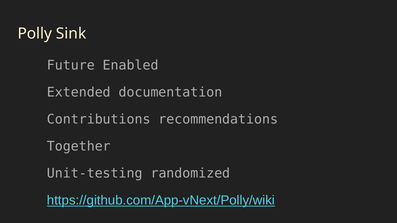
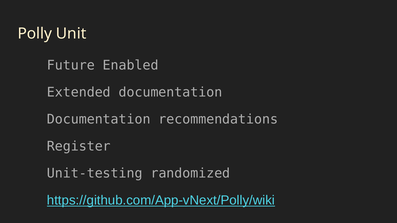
Sink: Sink -> Unit
Contributions at (99, 119): Contributions -> Documentation
Together: Together -> Register
